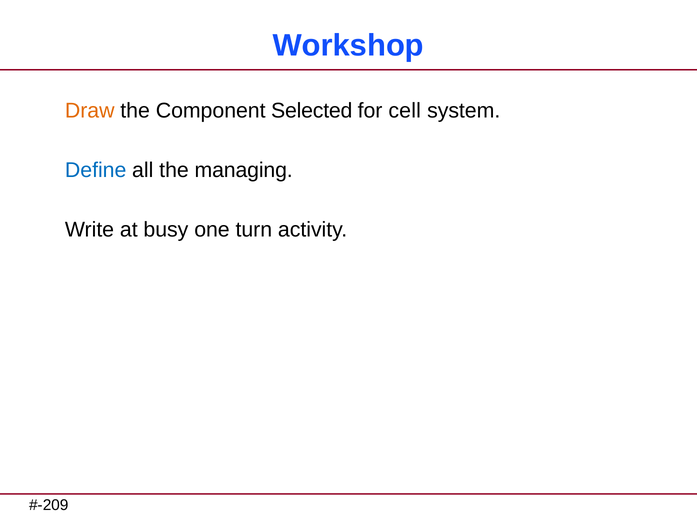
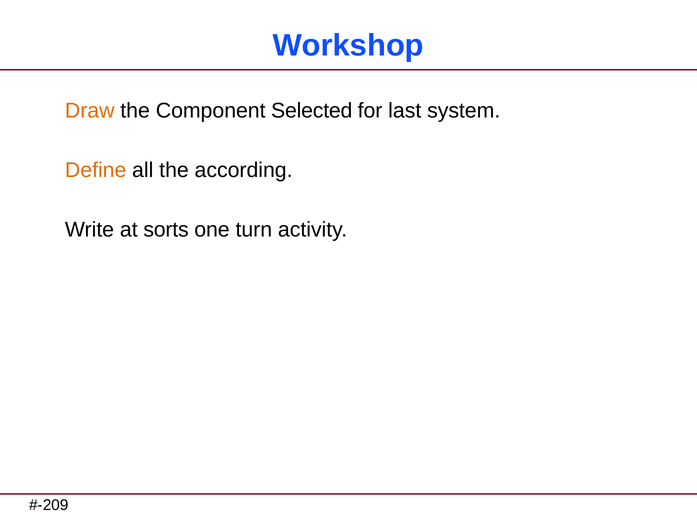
cell: cell -> last
Define colour: blue -> orange
managing: managing -> according
busy: busy -> sorts
